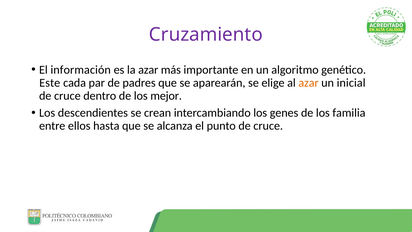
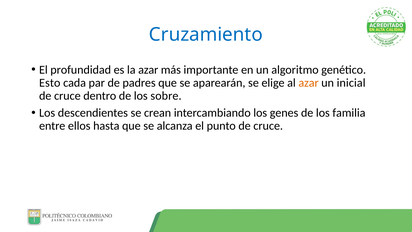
Cruzamiento colour: purple -> blue
información: información -> profundidad
Este: Este -> Esto
mejor: mejor -> sobre
